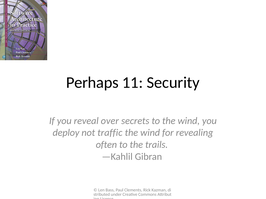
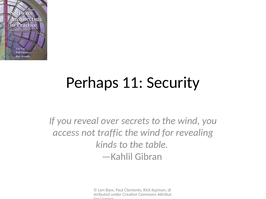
deploy: deploy -> access
often: often -> kinds
trails: trails -> table
